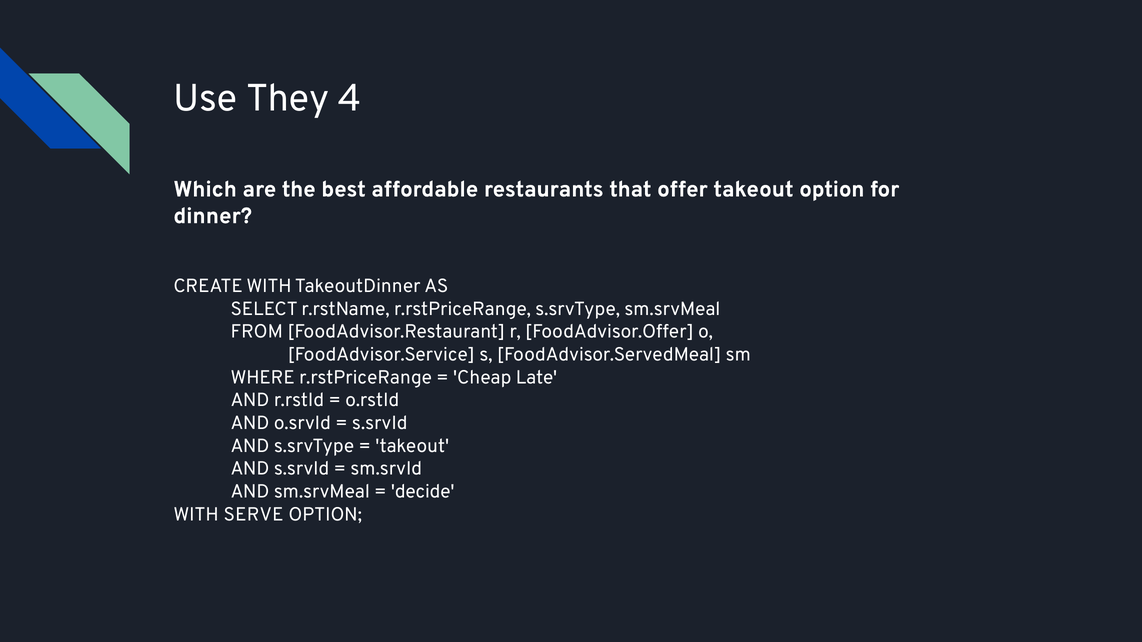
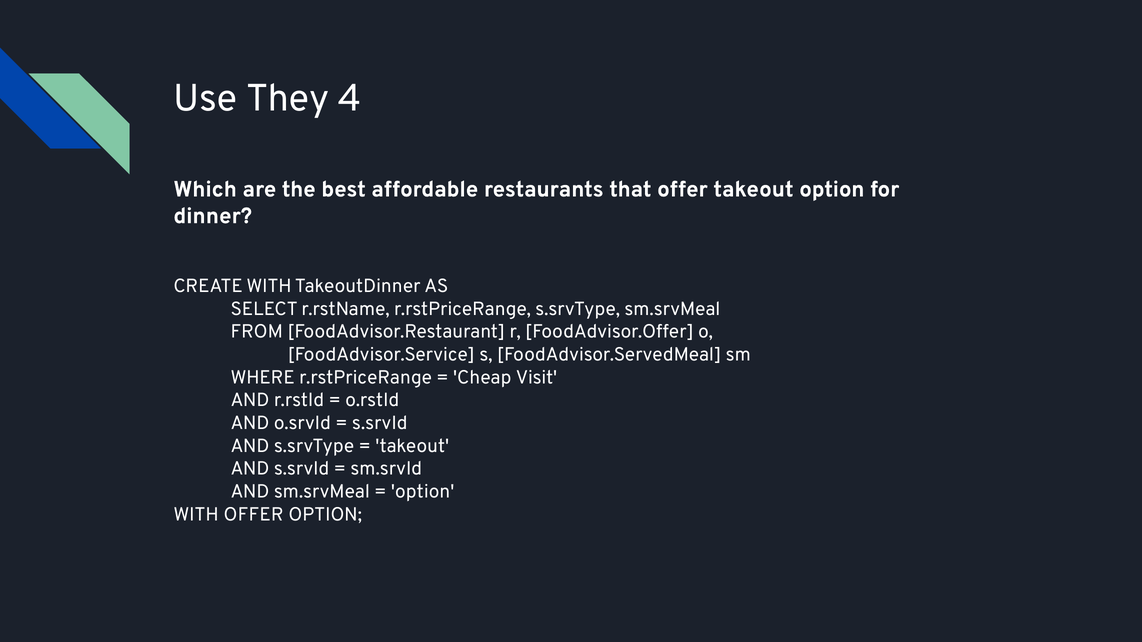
Late: Late -> Visit
decide at (423, 492): decide -> option
WITH SERVE: SERVE -> OFFER
